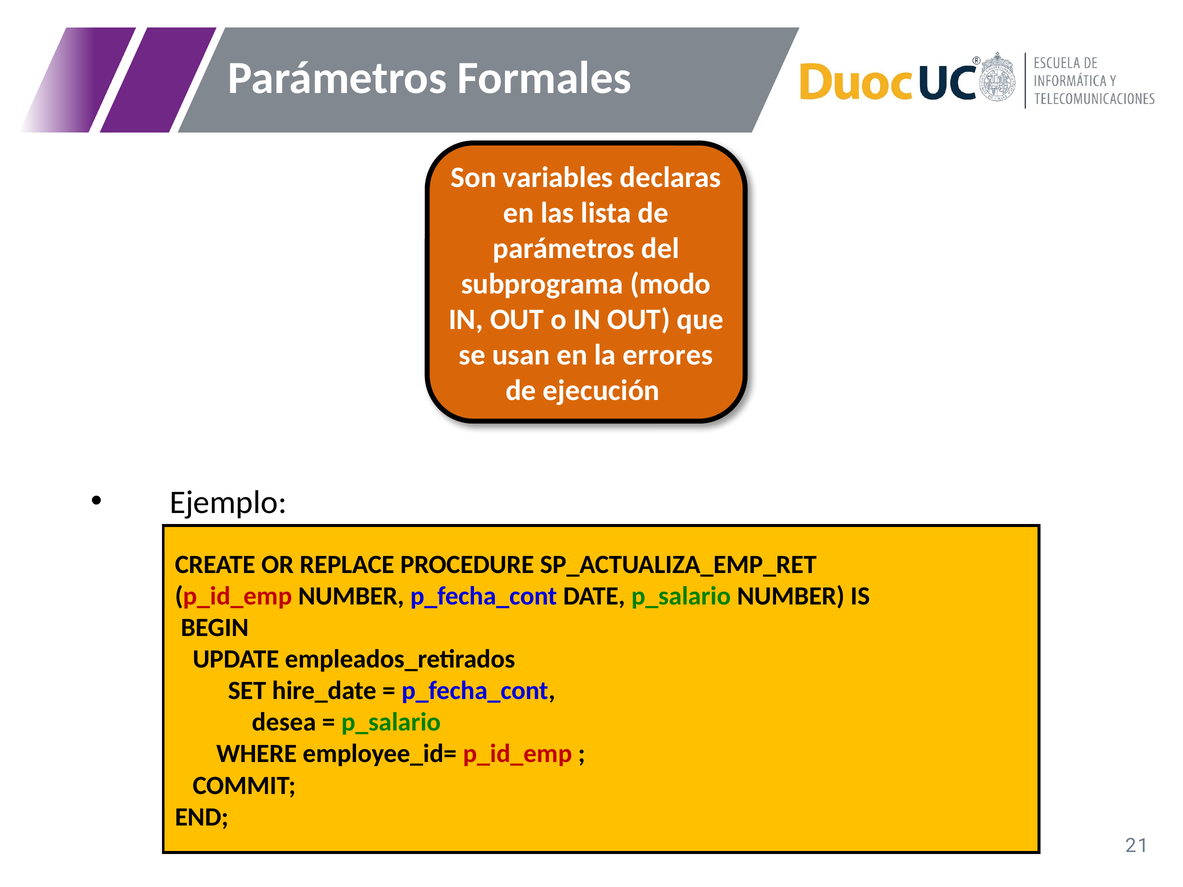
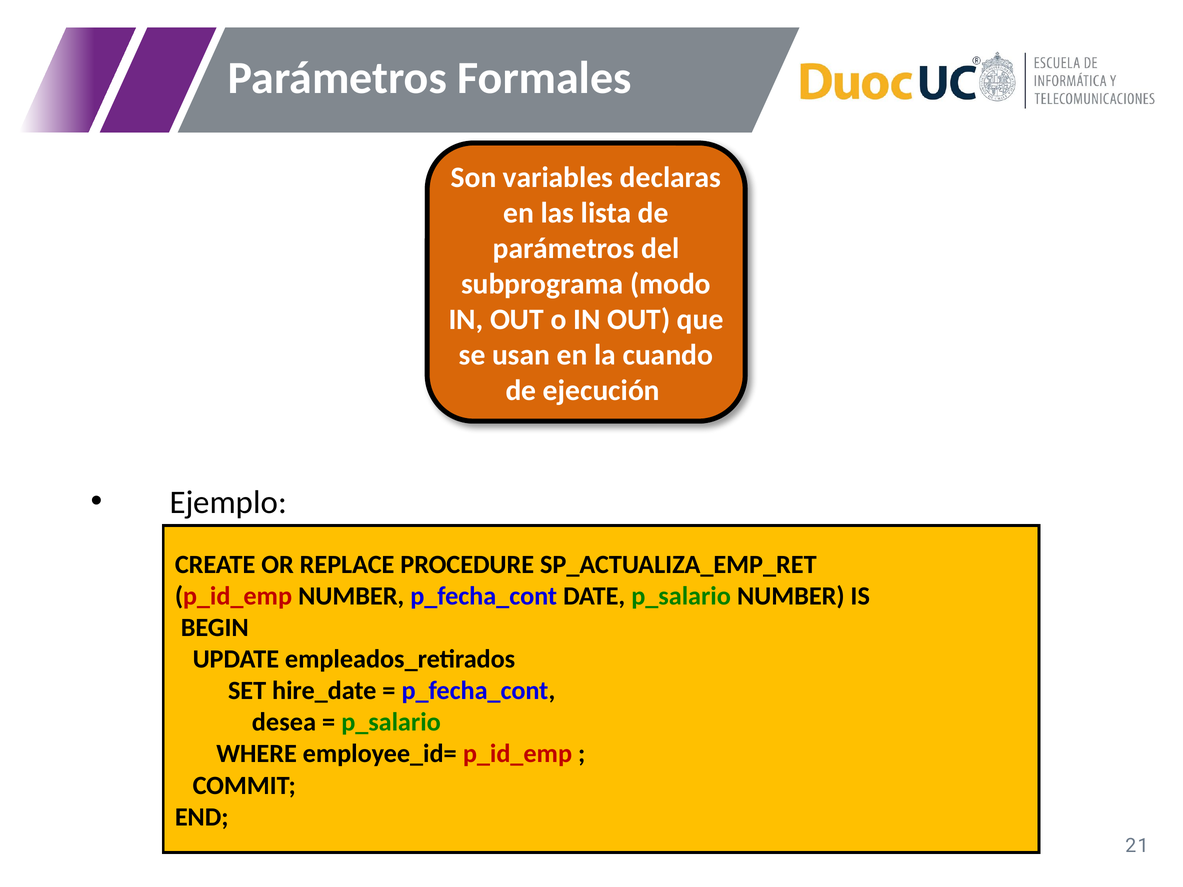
errores: errores -> cuando
